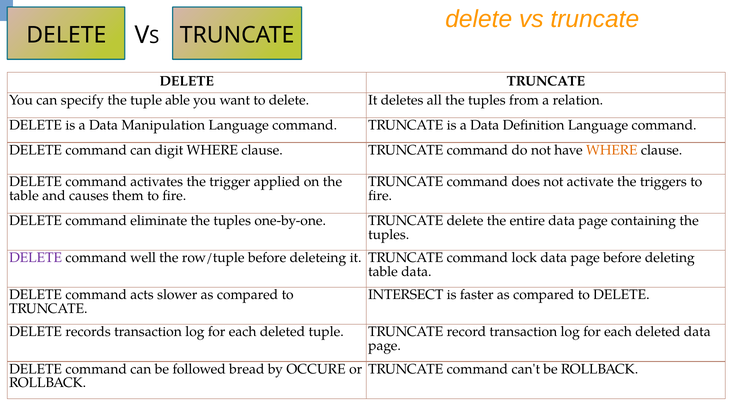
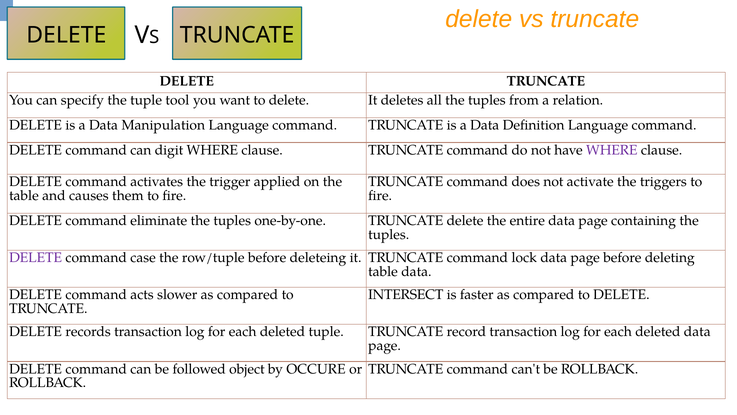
able: able -> tool
WHERE at (612, 150) colour: orange -> purple
well: well -> case
bread: bread -> object
